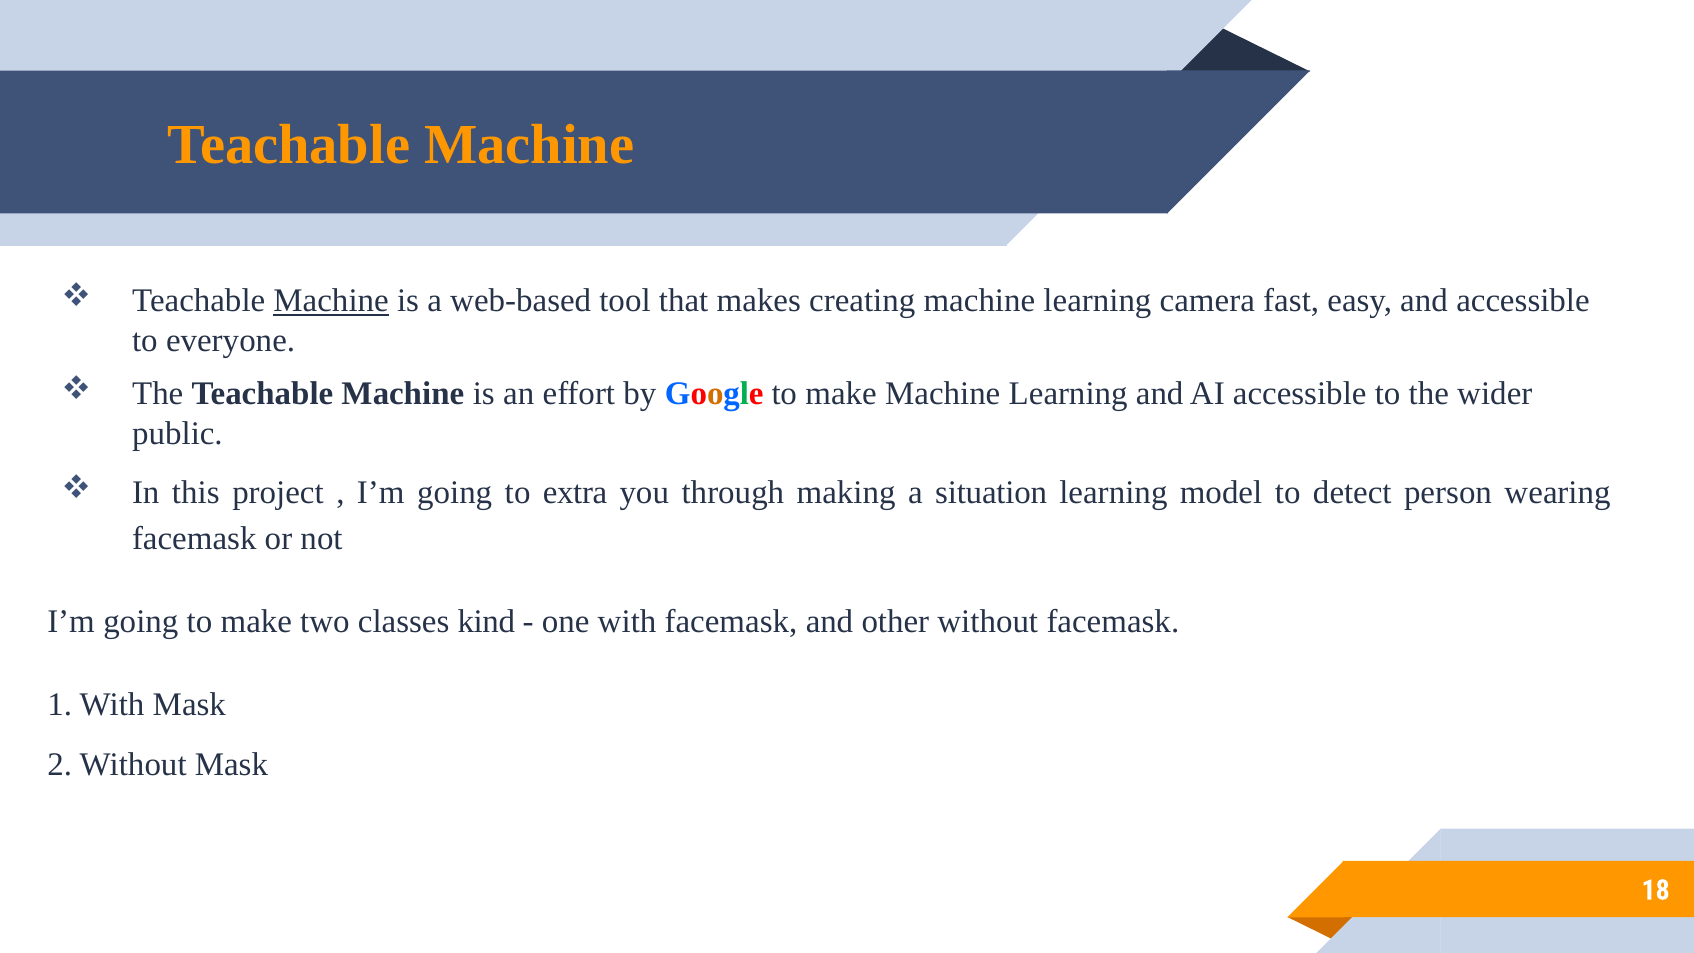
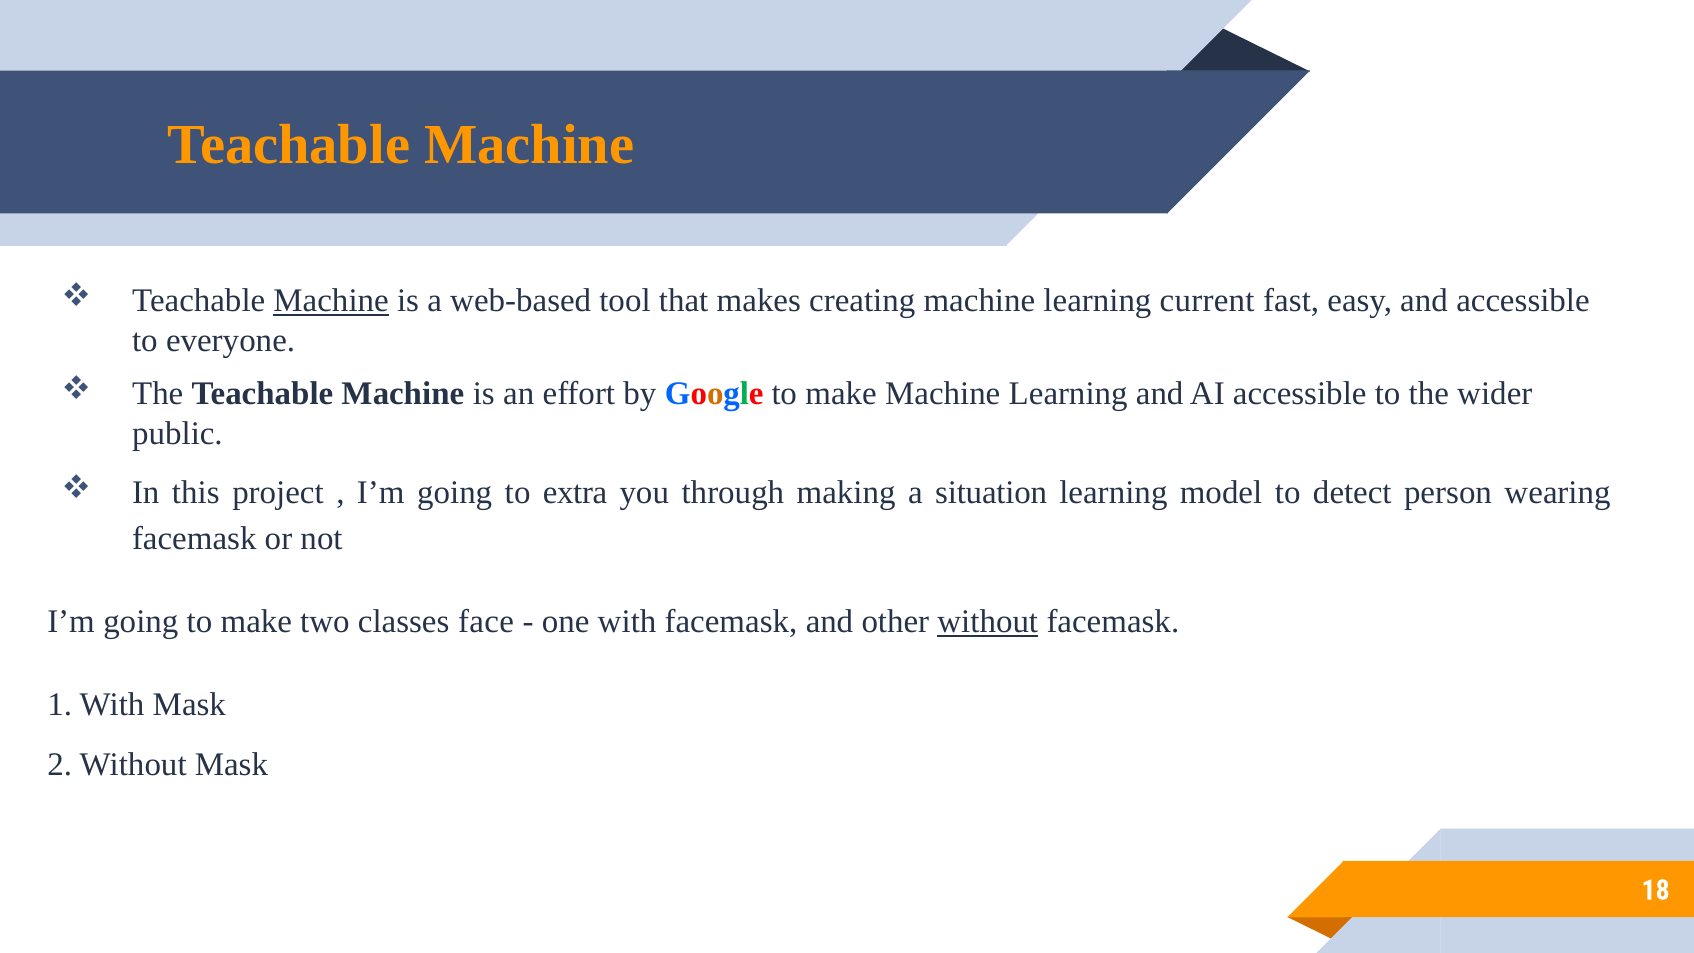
camera: camera -> current
kind: kind -> face
without at (988, 622) underline: none -> present
